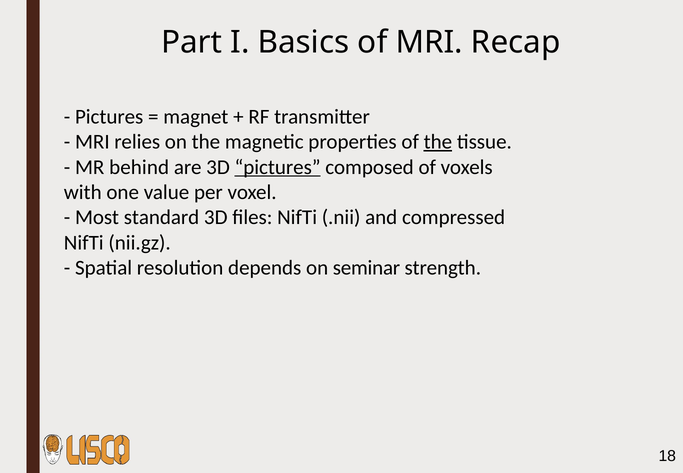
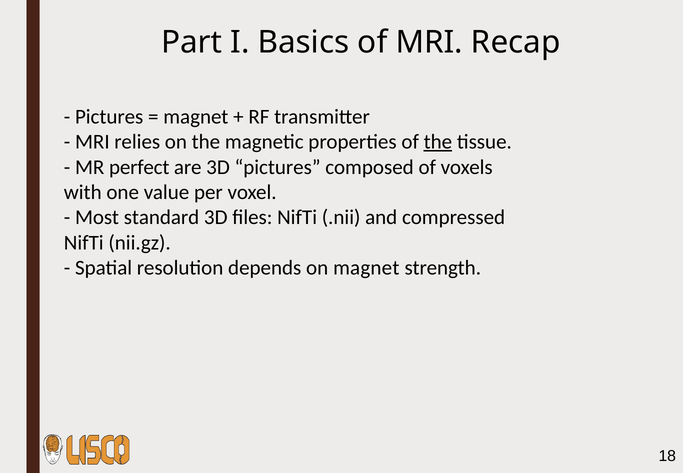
behind: behind -> perfect
pictures at (278, 167) underline: present -> none
on seminar: seminar -> magnet
